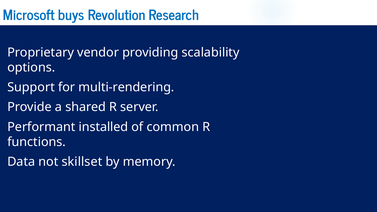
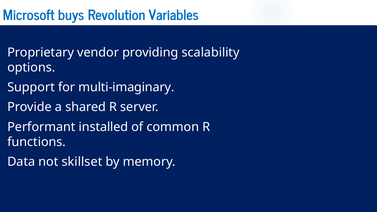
Research: Research -> Variables
multi-rendering: multi-rendering -> multi-imaginary
